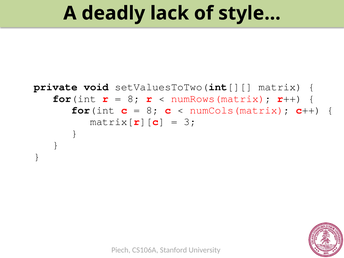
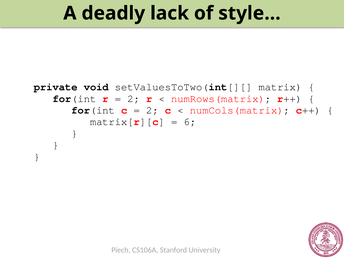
8 at (134, 99): 8 -> 2
8 at (152, 110): 8 -> 2
3: 3 -> 6
